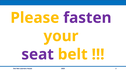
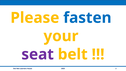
fasten colour: purple -> blue
